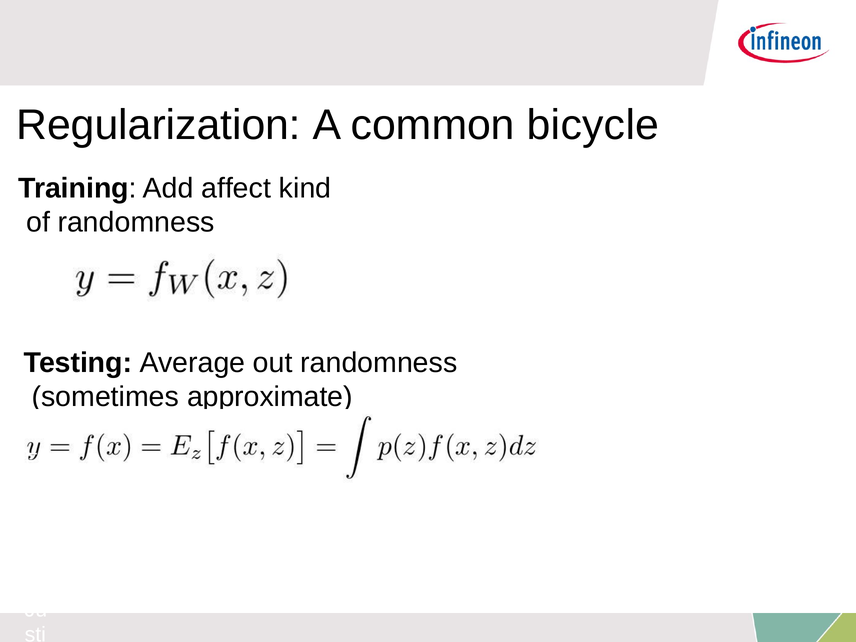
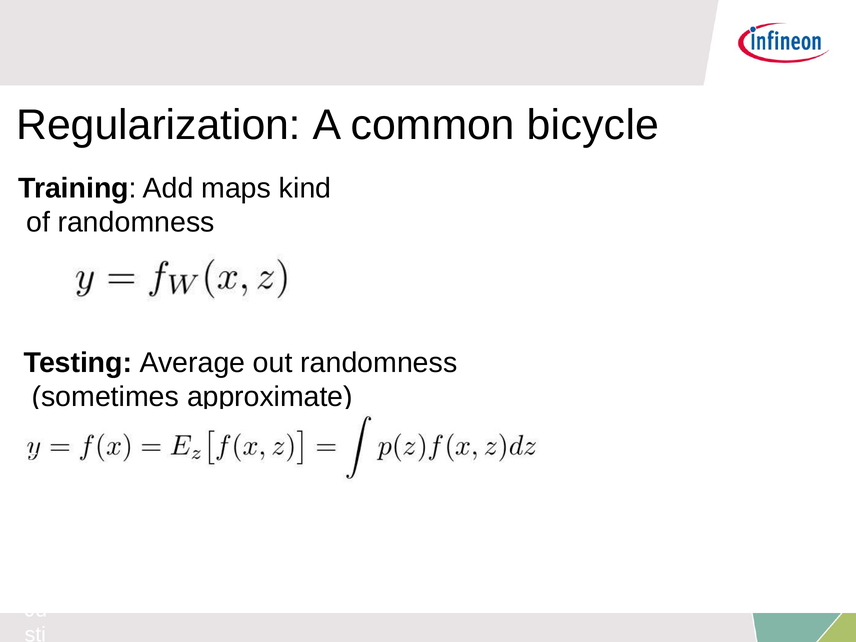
affect: affect -> maps
